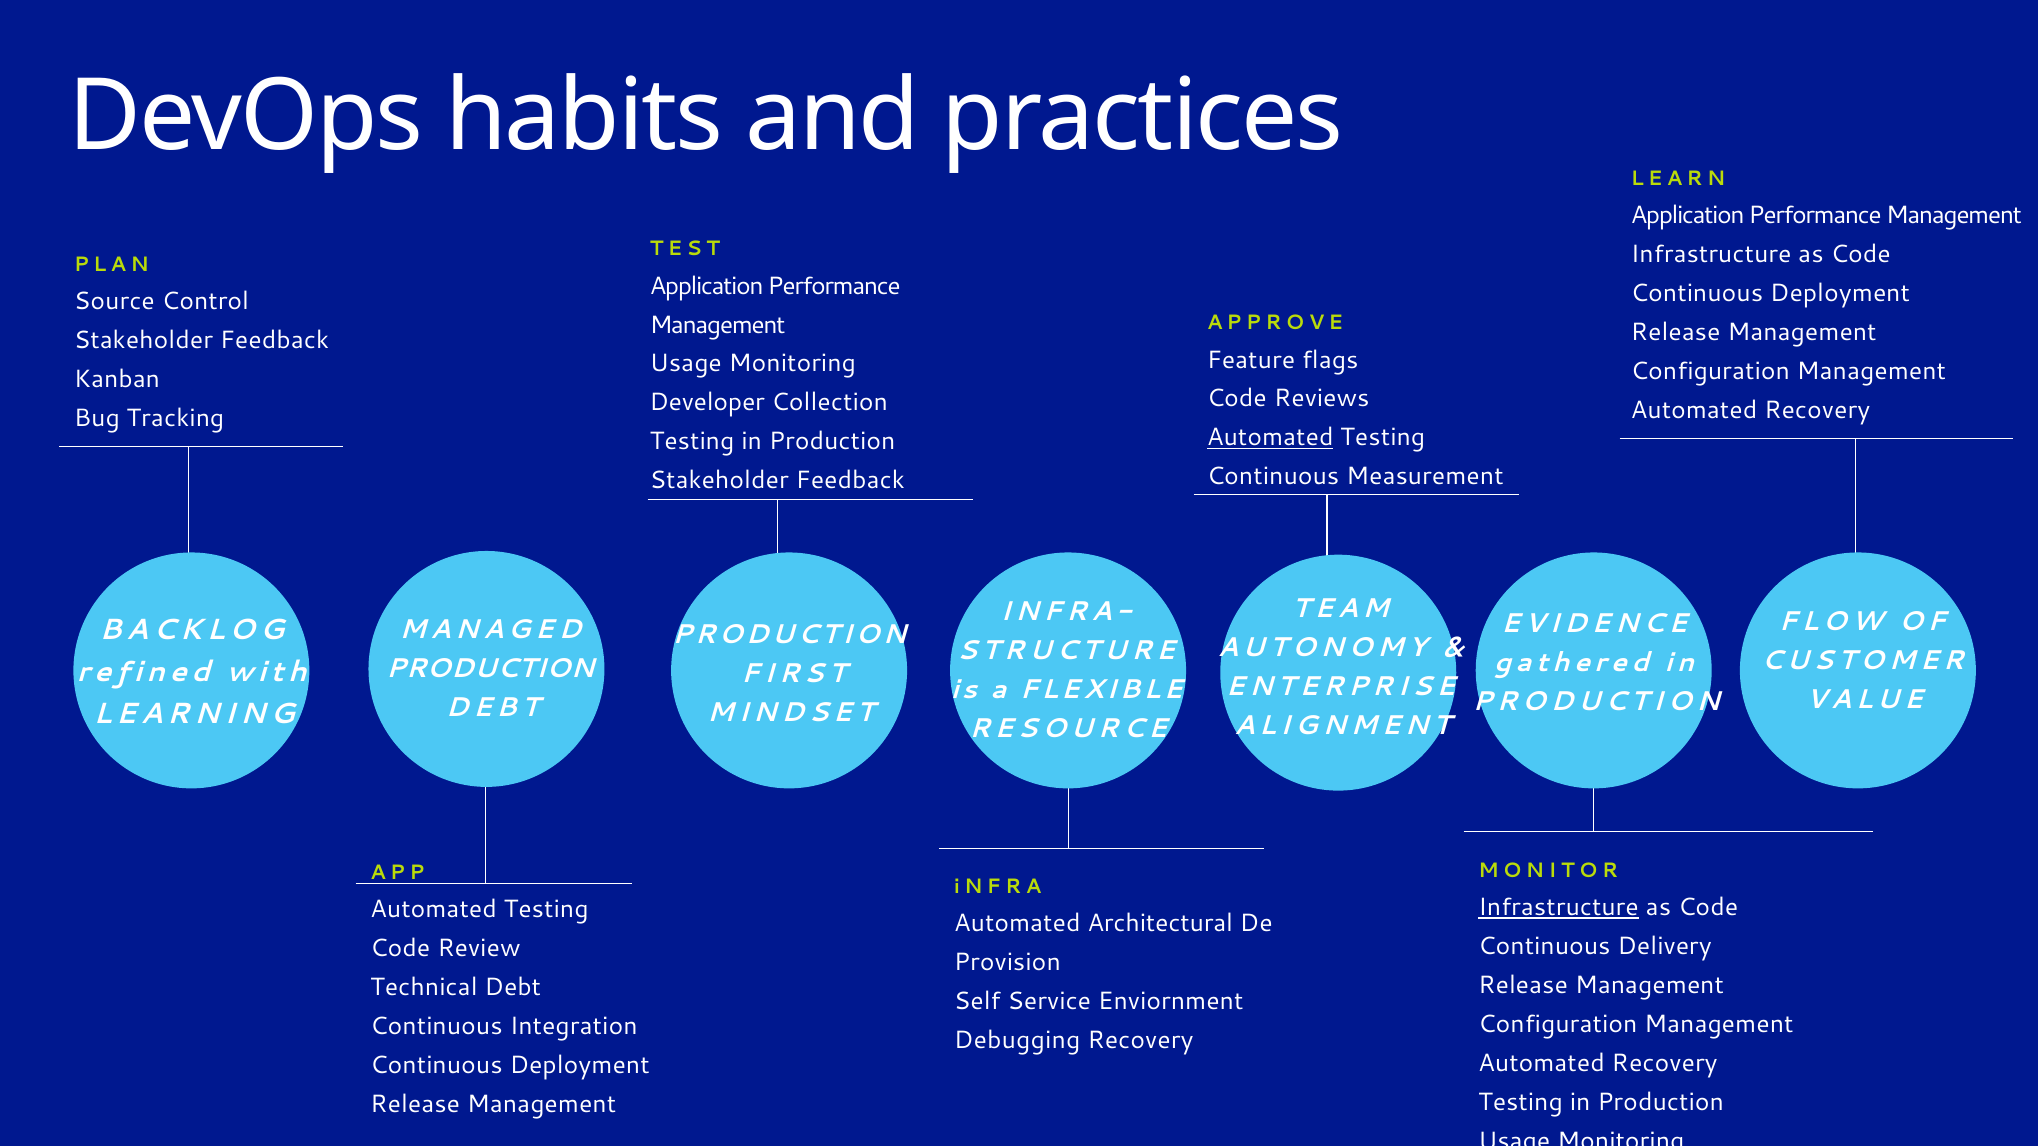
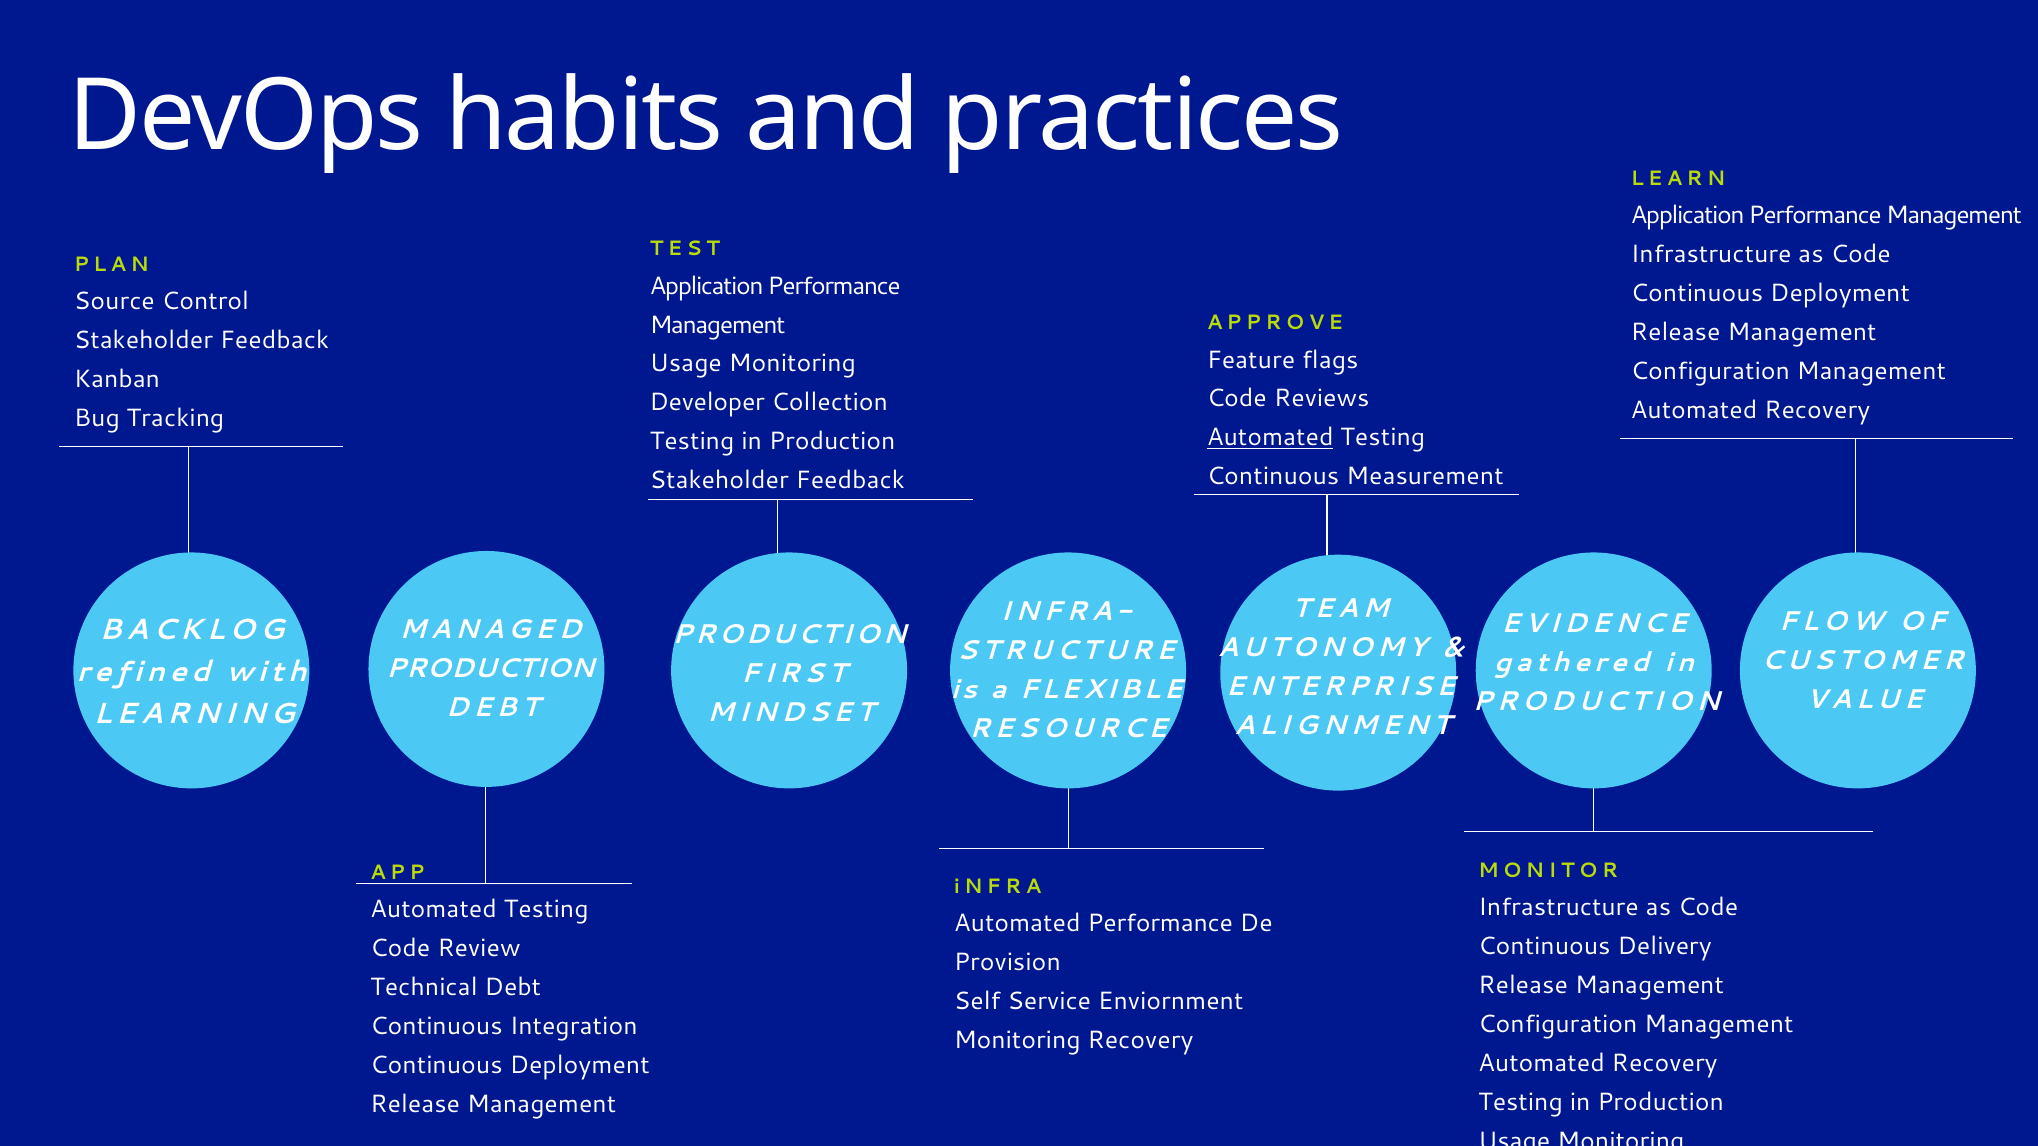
Infrastructure at (1559, 907) underline: present -> none
Automated Architectural: Architectural -> Performance
Debugging at (1017, 1041): Debugging -> Monitoring
